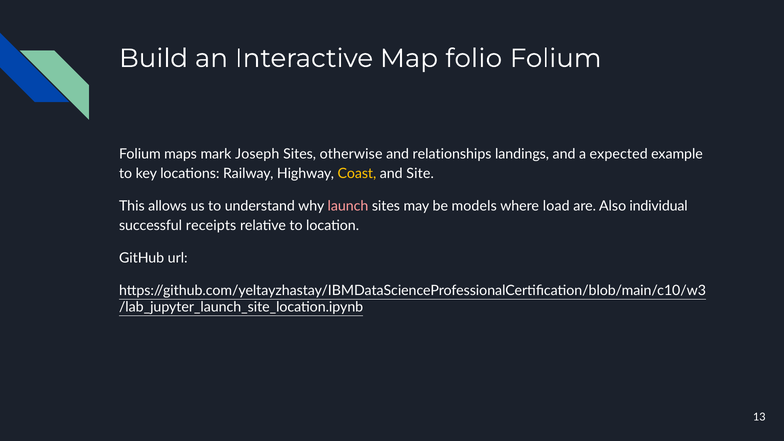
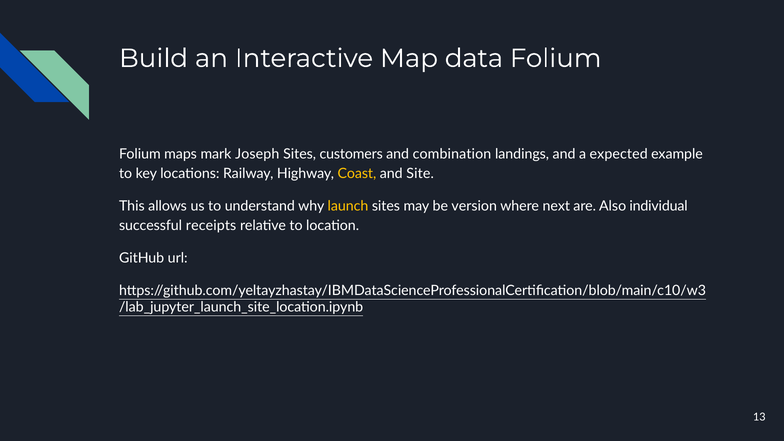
folio: folio -> data
otherwise: otherwise -> customers
relationships: relationships -> combination
launch colour: pink -> yellow
models: models -> version
load: load -> next
